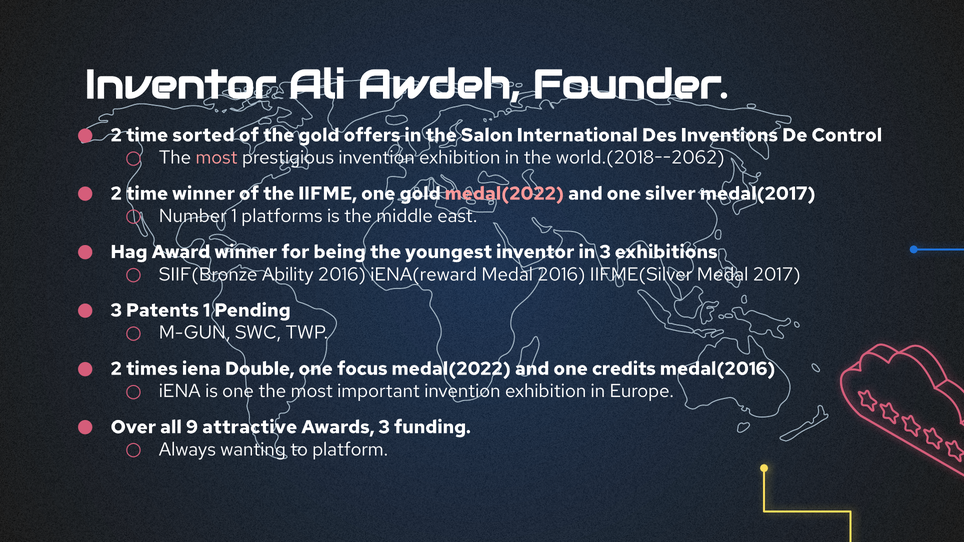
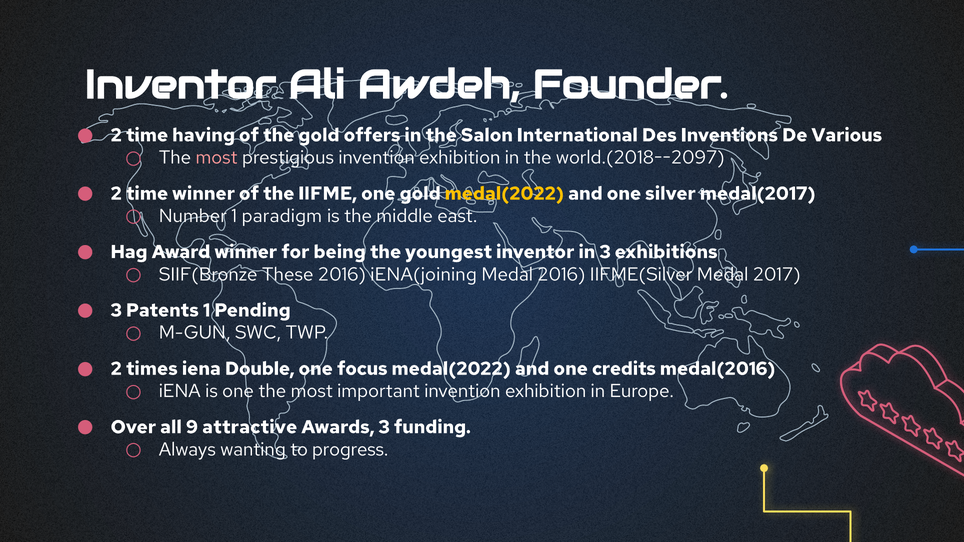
sorted: sorted -> having
Control: Control -> Various
world.(2018--2062: world.(2018--2062 -> world.(2018--2097
medal(2022 at (504, 194) colour: pink -> yellow
platforms: platforms -> paradigm
Ability: Ability -> These
iENA(reward: iENA(reward -> iENA(joining
platform: platform -> progress
